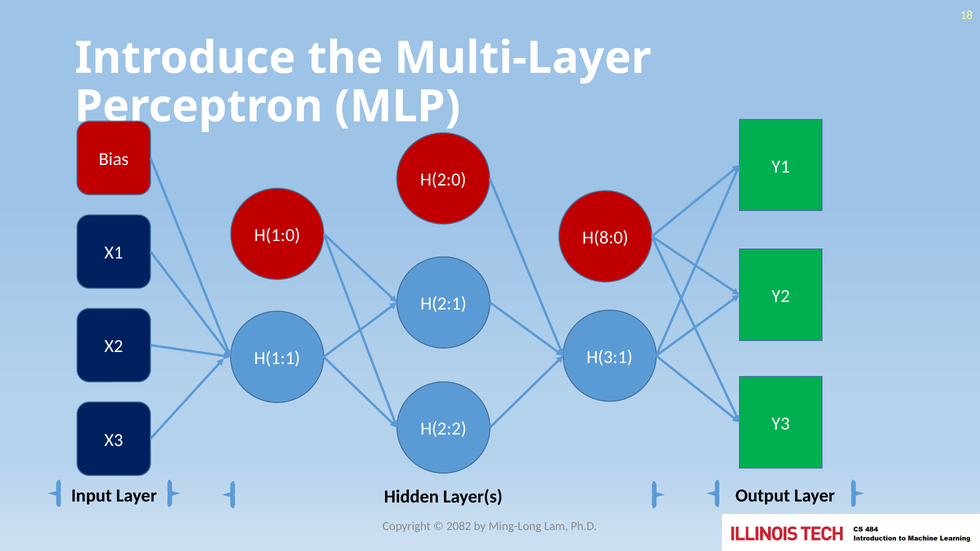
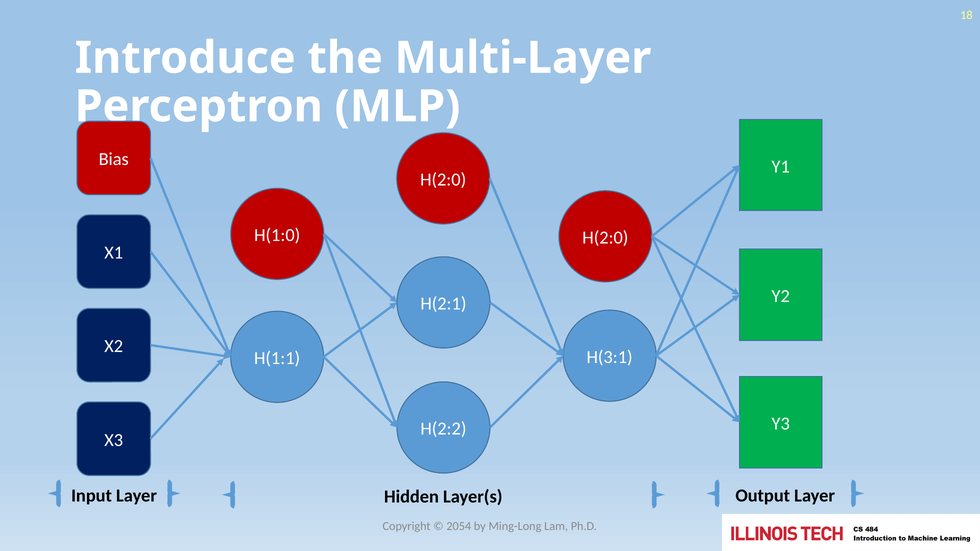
H(8:0 at (605, 238): H(8:0 -> H(2:0
2082: 2082 -> 2054
